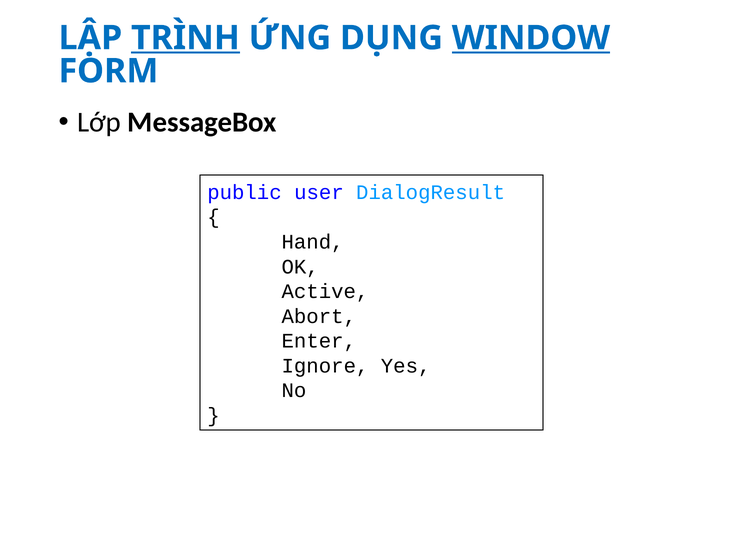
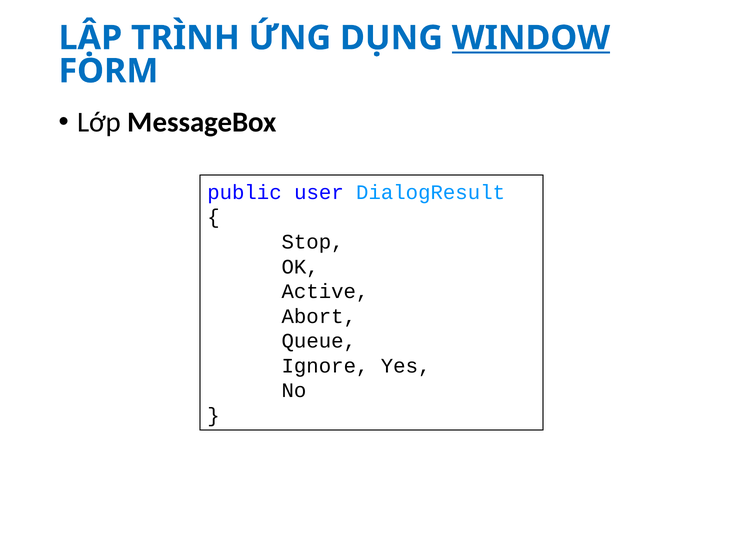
TRÌNH underline: present -> none
Hand: Hand -> Stop
Enter: Enter -> Queue
